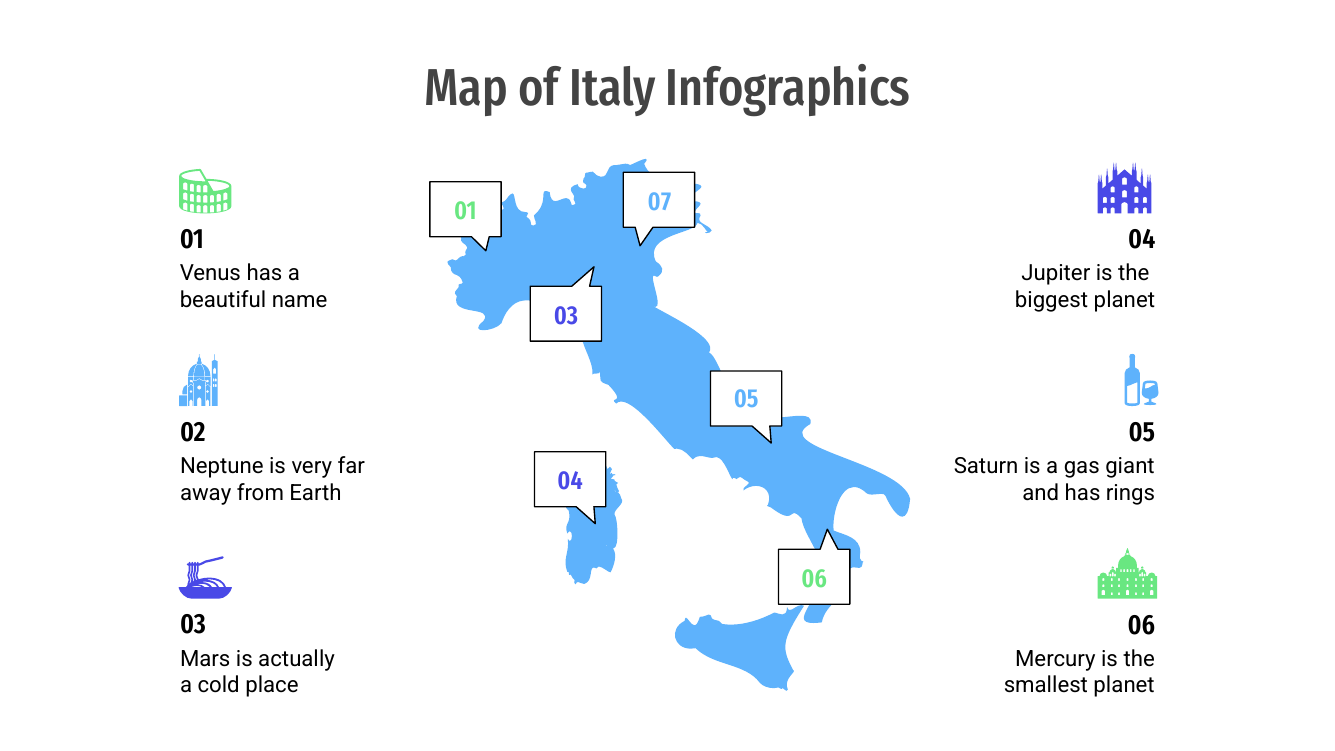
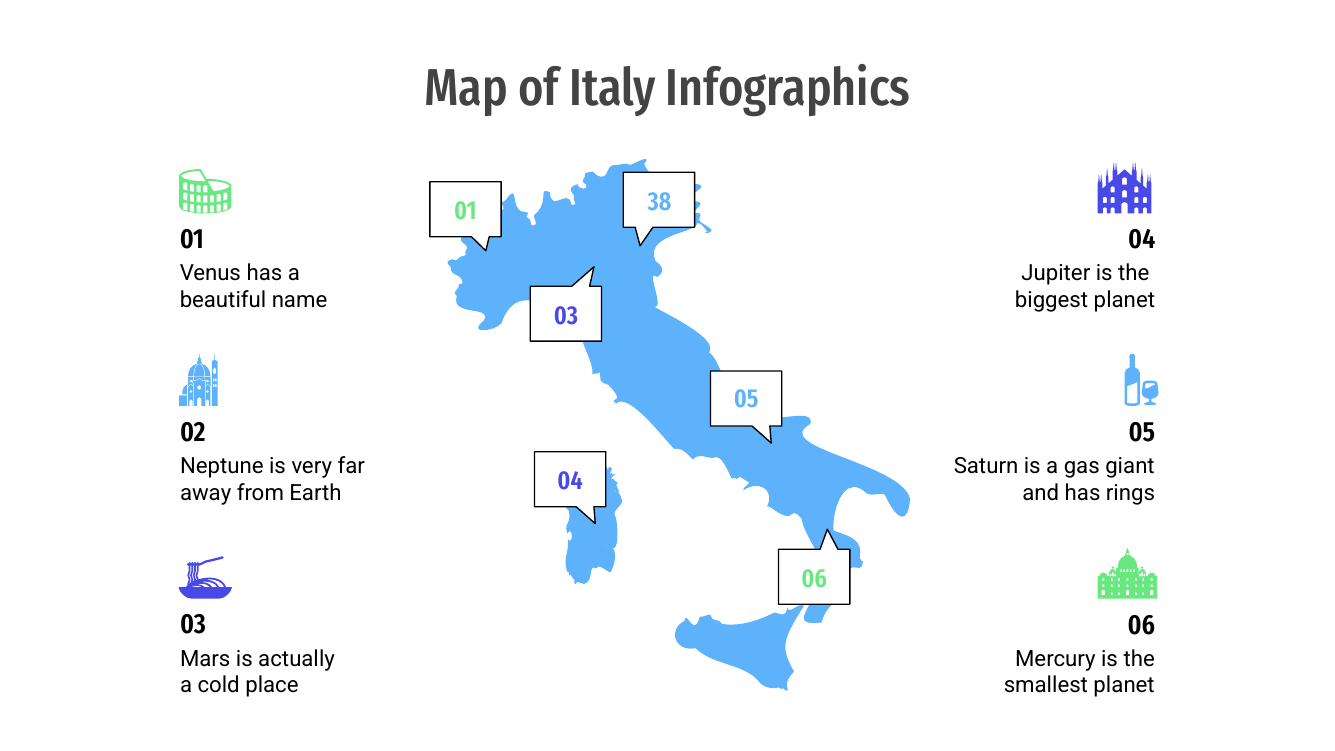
07: 07 -> 38
